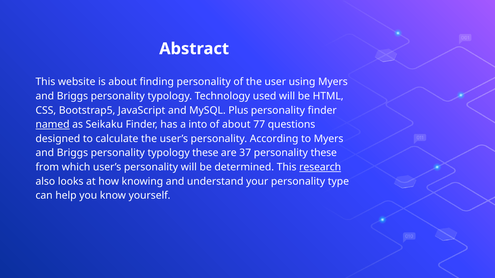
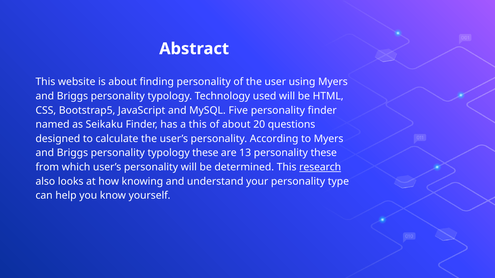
Plus: Plus -> Five
named underline: present -> none
a into: into -> this
77: 77 -> 20
37: 37 -> 13
